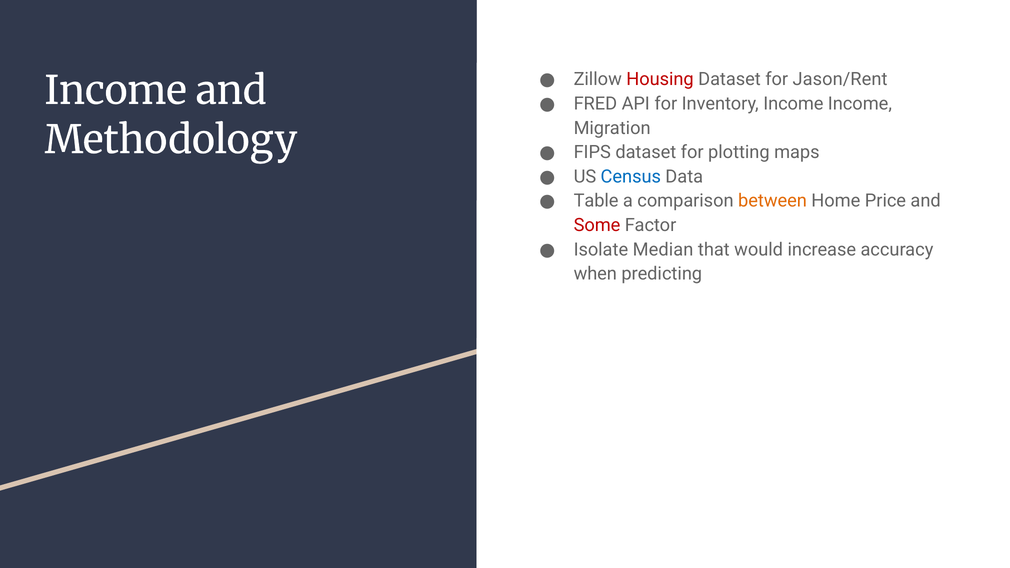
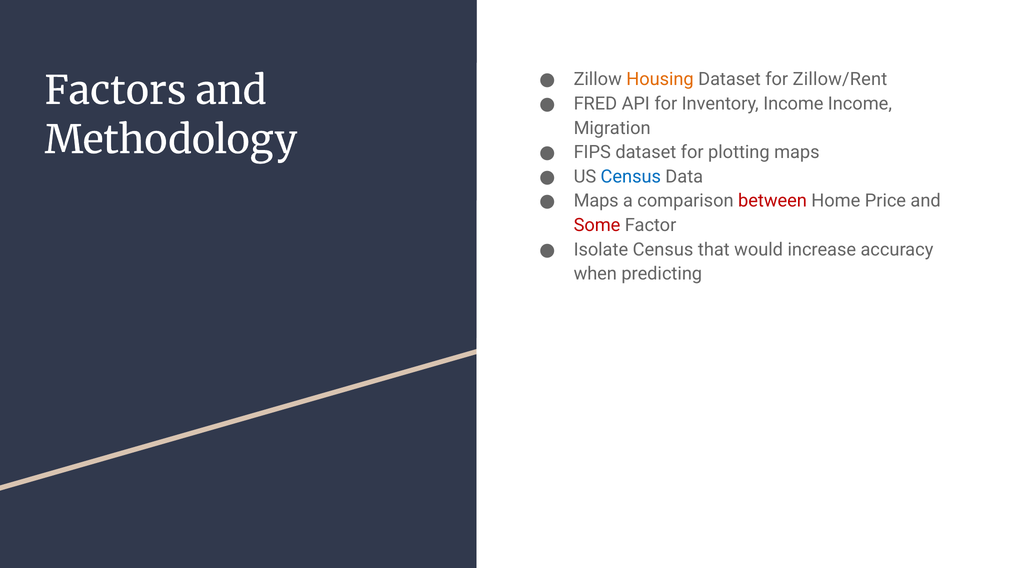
Housing colour: red -> orange
Jason/Rent: Jason/Rent -> Zillow/Rent
Income at (116, 91): Income -> Factors
Table at (596, 201): Table -> Maps
between colour: orange -> red
Isolate Median: Median -> Census
